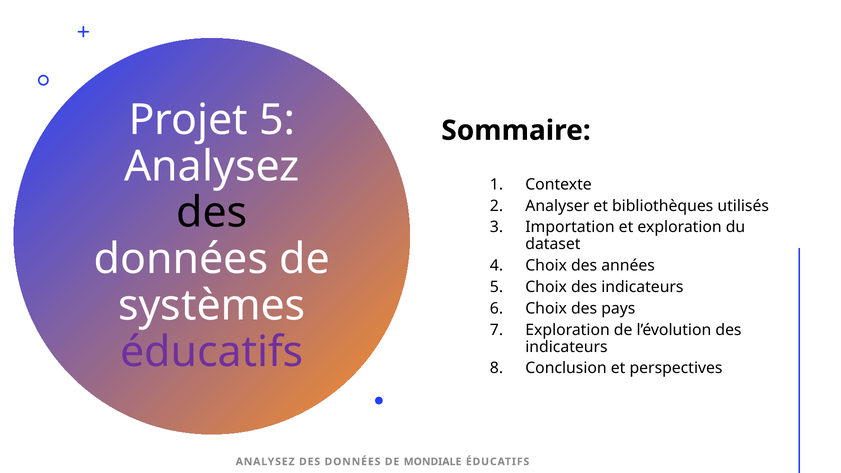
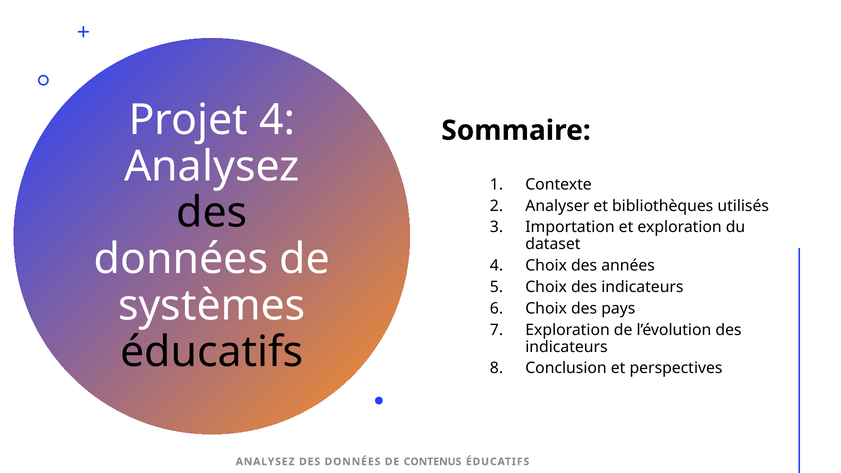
Projet 5: 5 -> 4
éducatifs at (212, 352) colour: purple -> black
MONDIALE: MONDIALE -> CONTENUS
